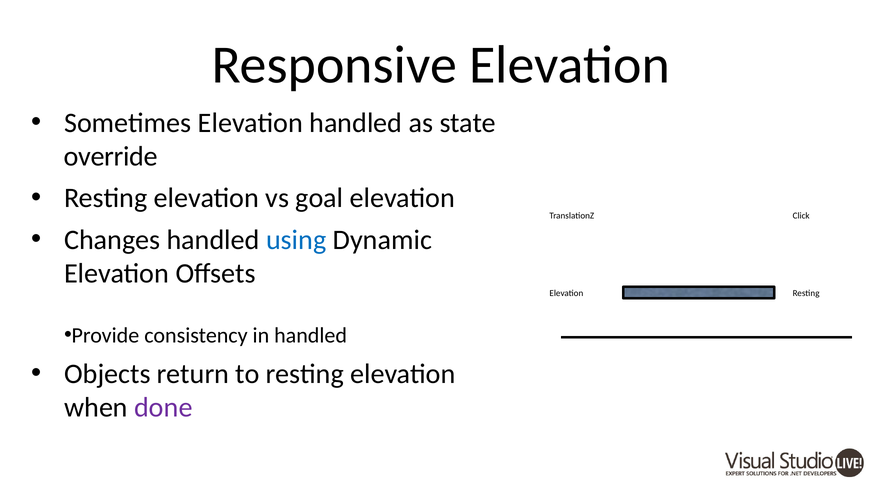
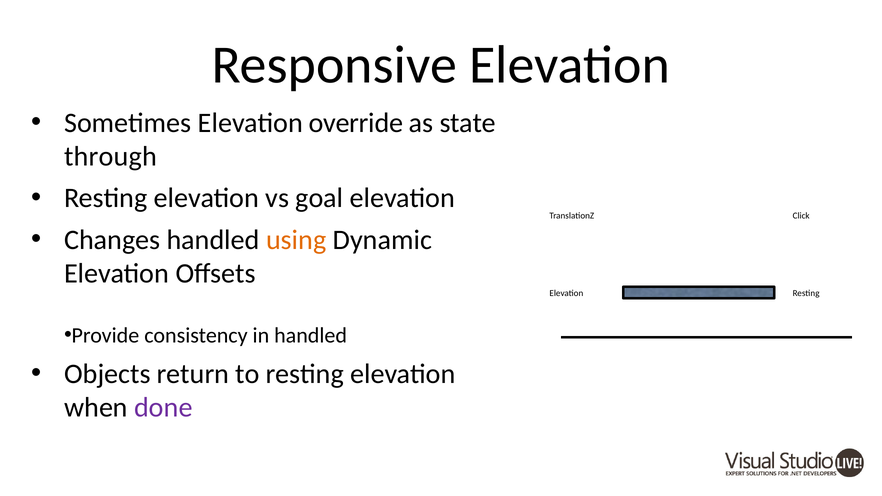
Elevation handled: handled -> override
override: override -> through
using colour: blue -> orange
